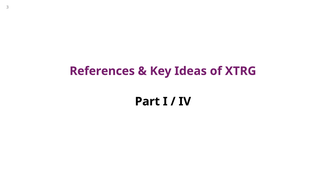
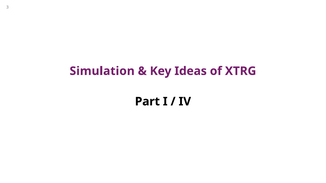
References: References -> Simulation
